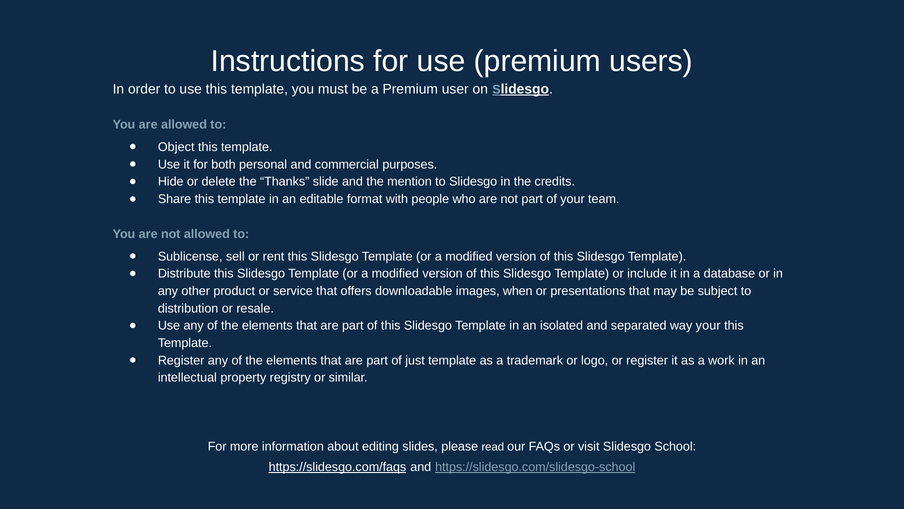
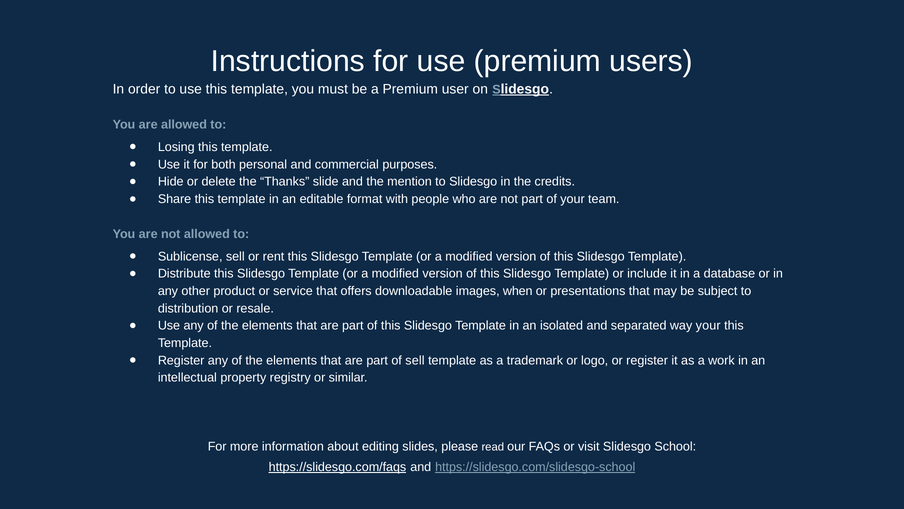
Object: Object -> Losing
of just: just -> sell
